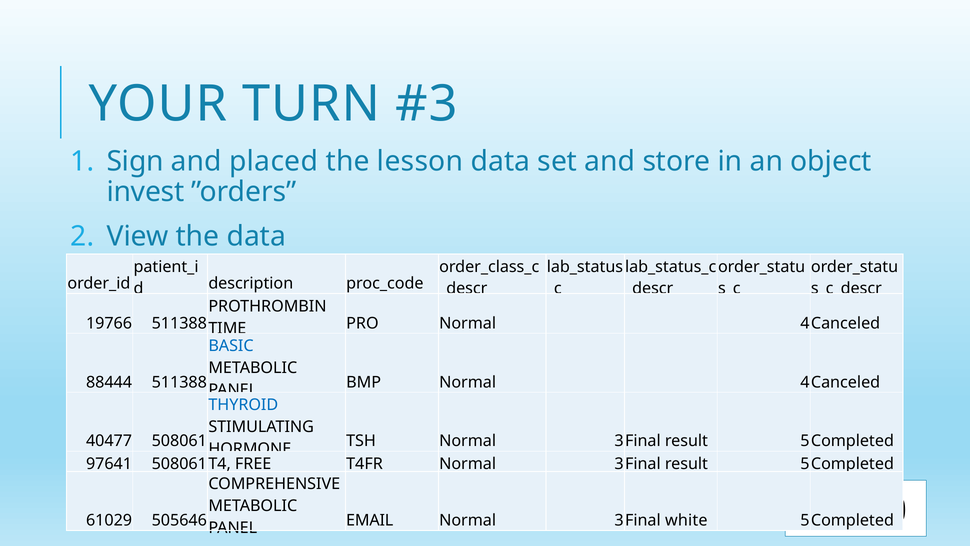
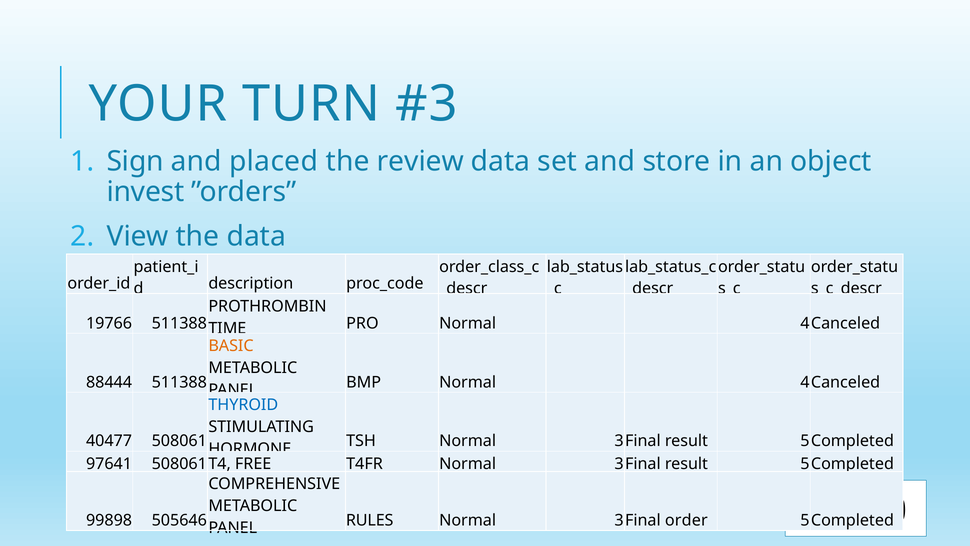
lesson: lesson -> review
BASIC colour: blue -> orange
61029: 61029 -> 99898
EMAIL: EMAIL -> RULES
white: white -> order
